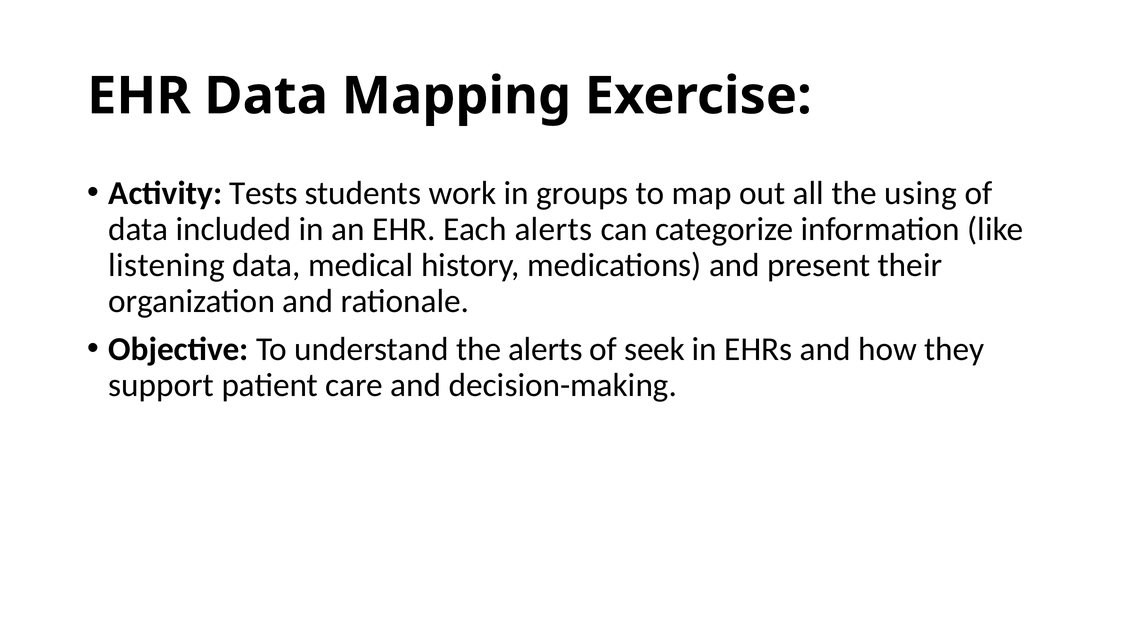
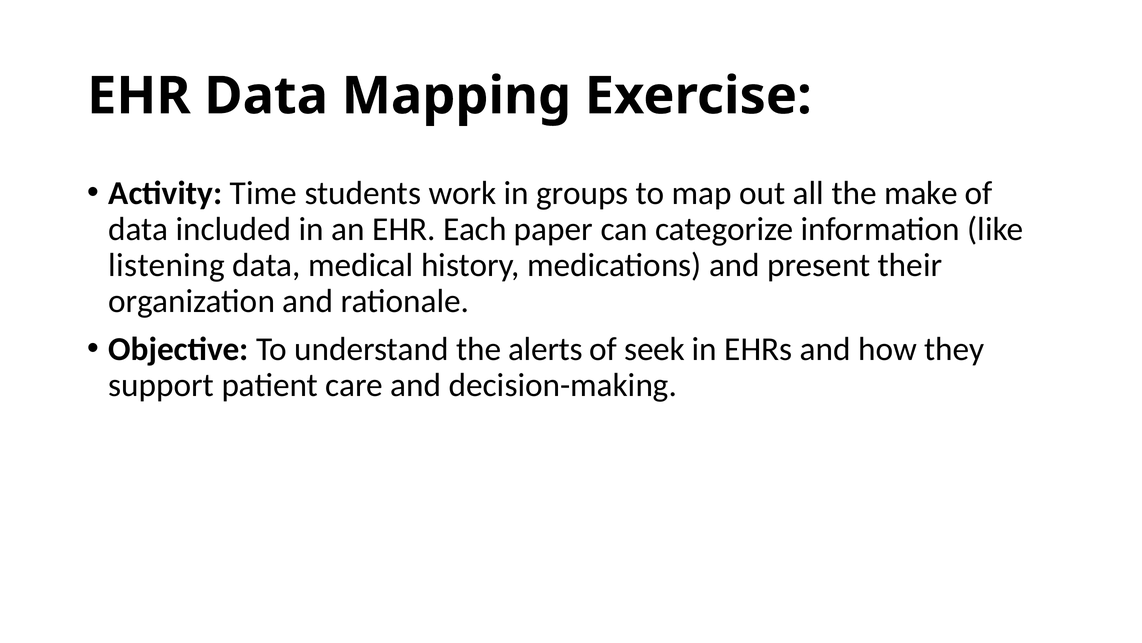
Tests: Tests -> Time
using: using -> make
Each alerts: alerts -> paper
